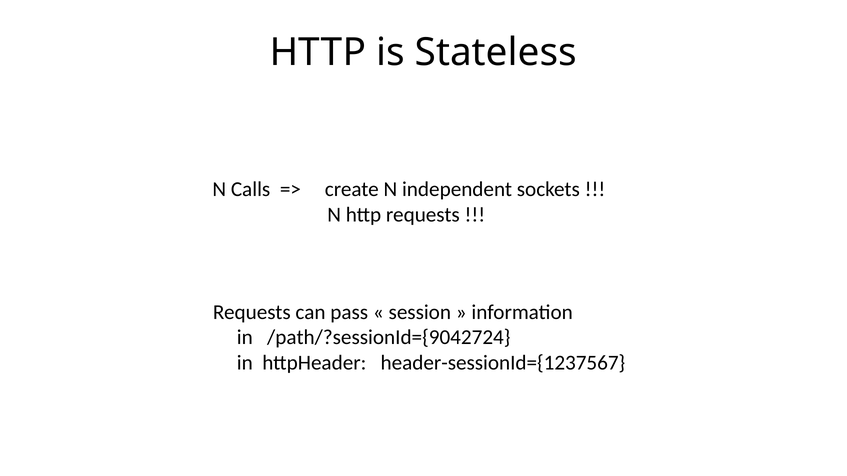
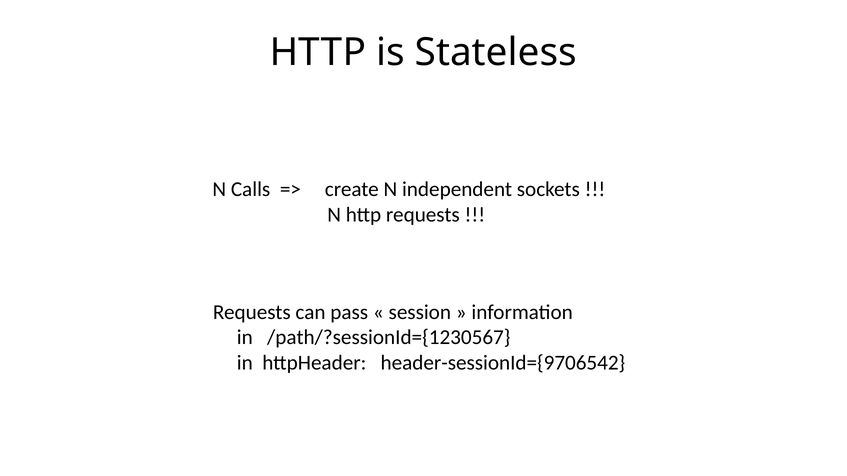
/path/?sessionId={9042724: /path/?sessionId={9042724 -> /path/?sessionId={1230567
header-sessionId={1237567: header-sessionId={1237567 -> header-sessionId={9706542
